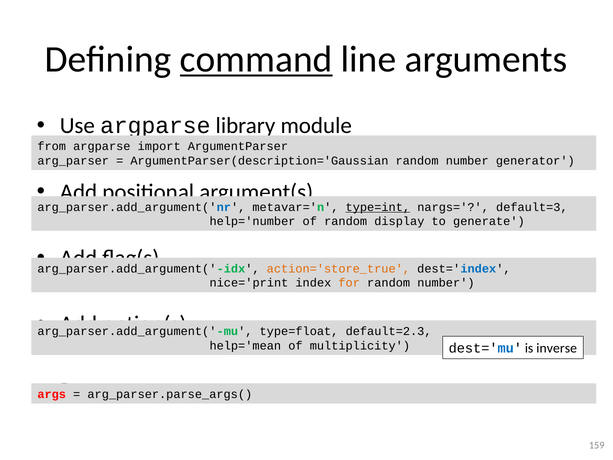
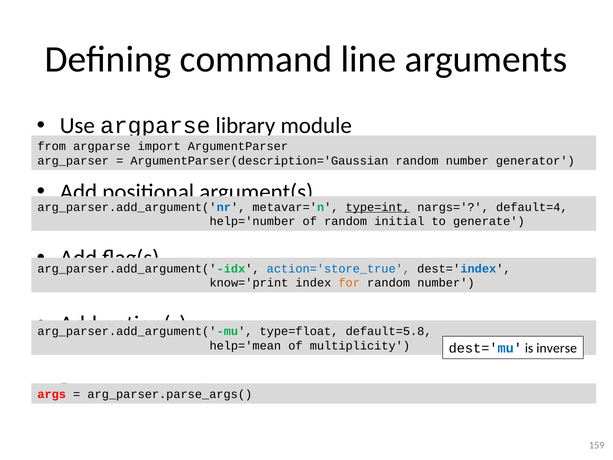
command underline: present -> none
default=3: default=3 -> default=4
display: display -> initial
action='store_true colour: orange -> blue
nice='print: nice='print -> know='print
default=2.3: default=2.3 -> default=5.8
